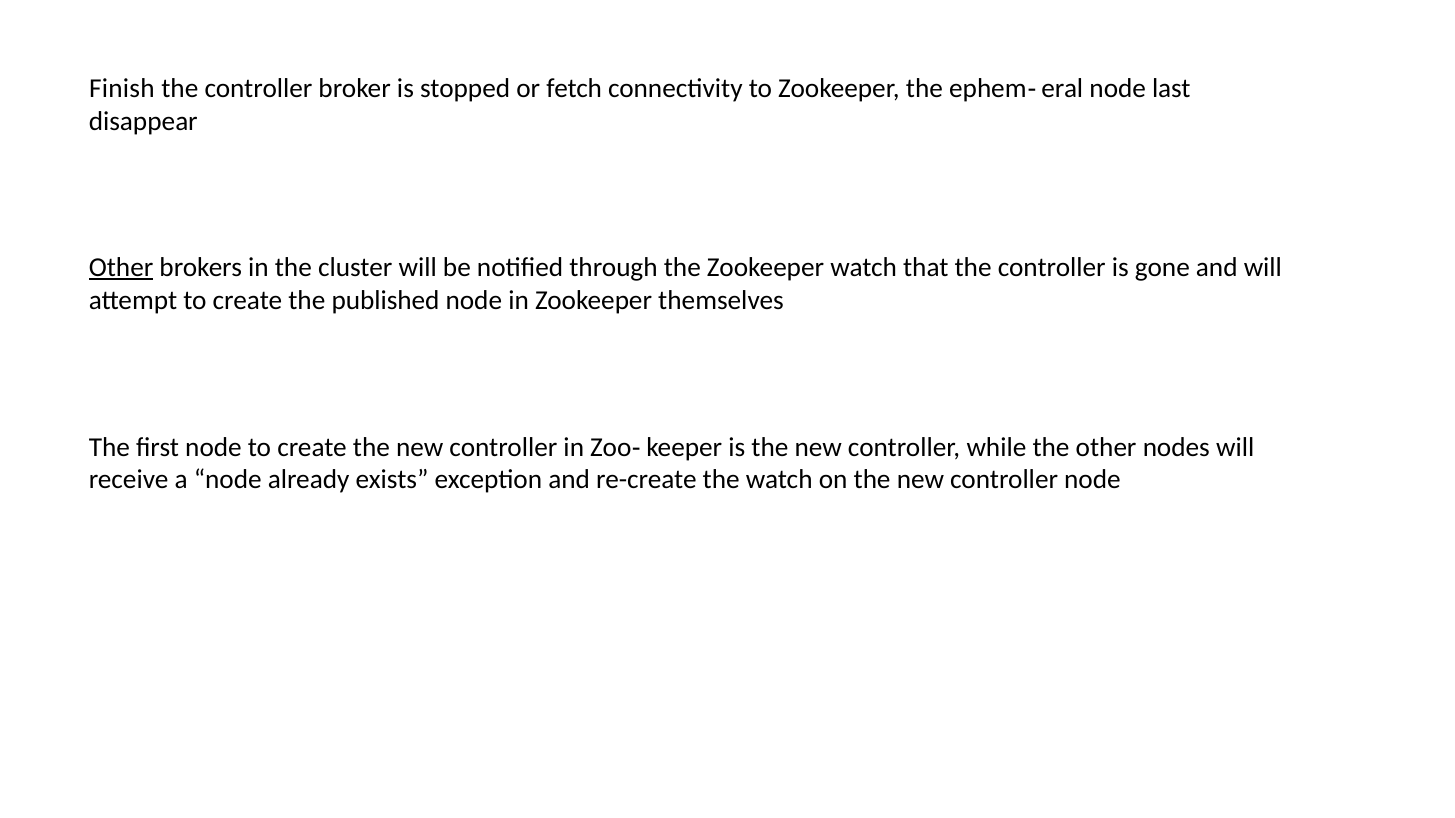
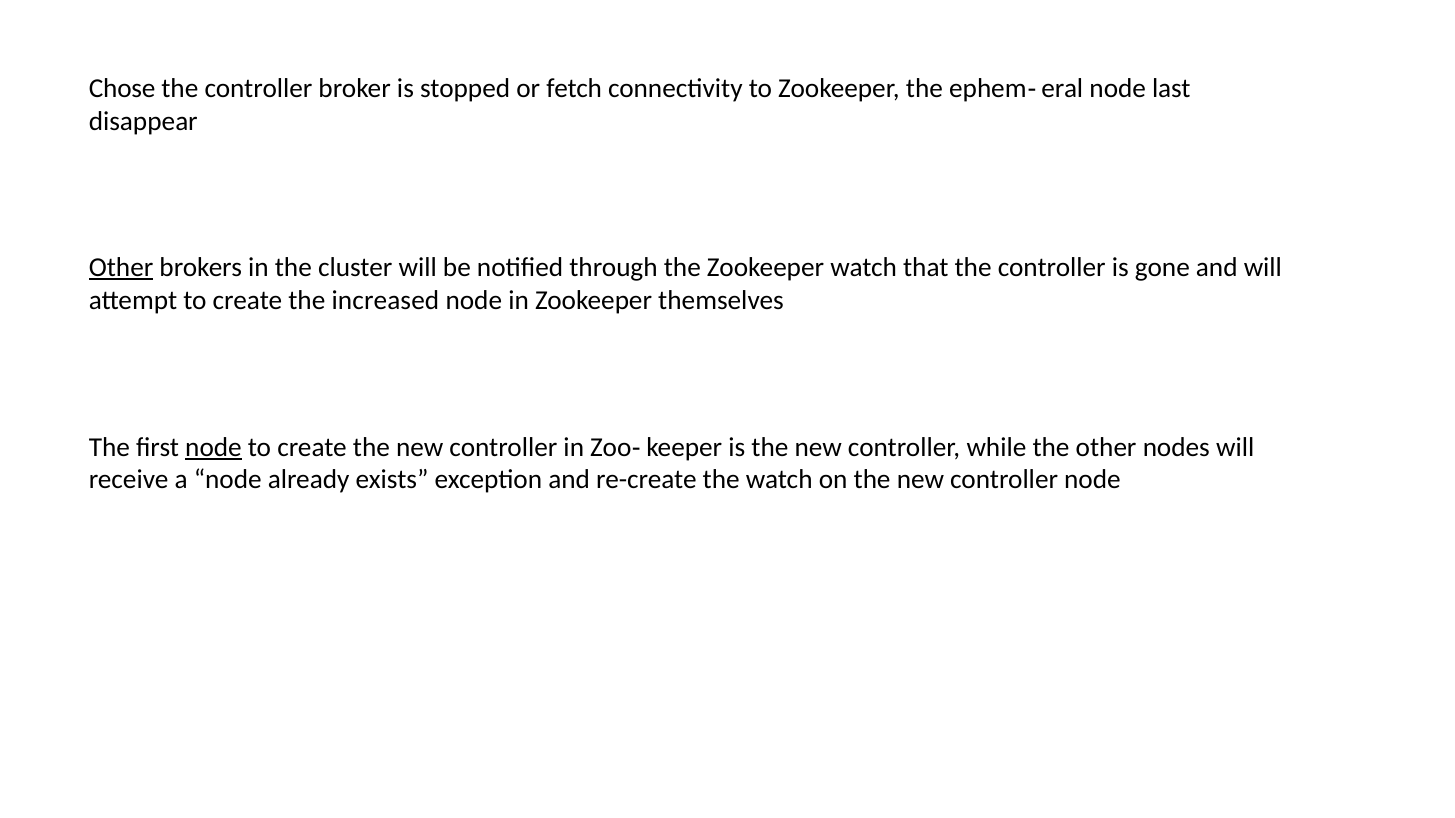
Finish: Finish -> Chose
published: published -> increased
node at (213, 447) underline: none -> present
